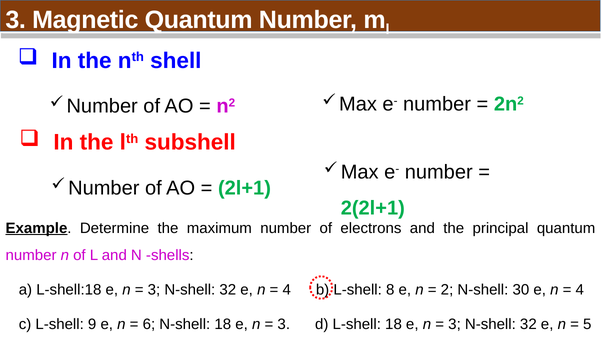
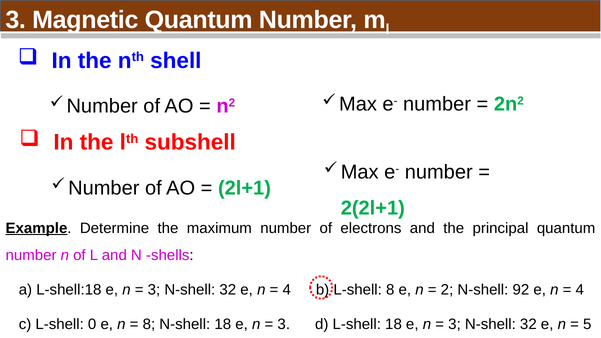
30: 30 -> 92
9: 9 -> 0
6 at (149, 324): 6 -> 8
